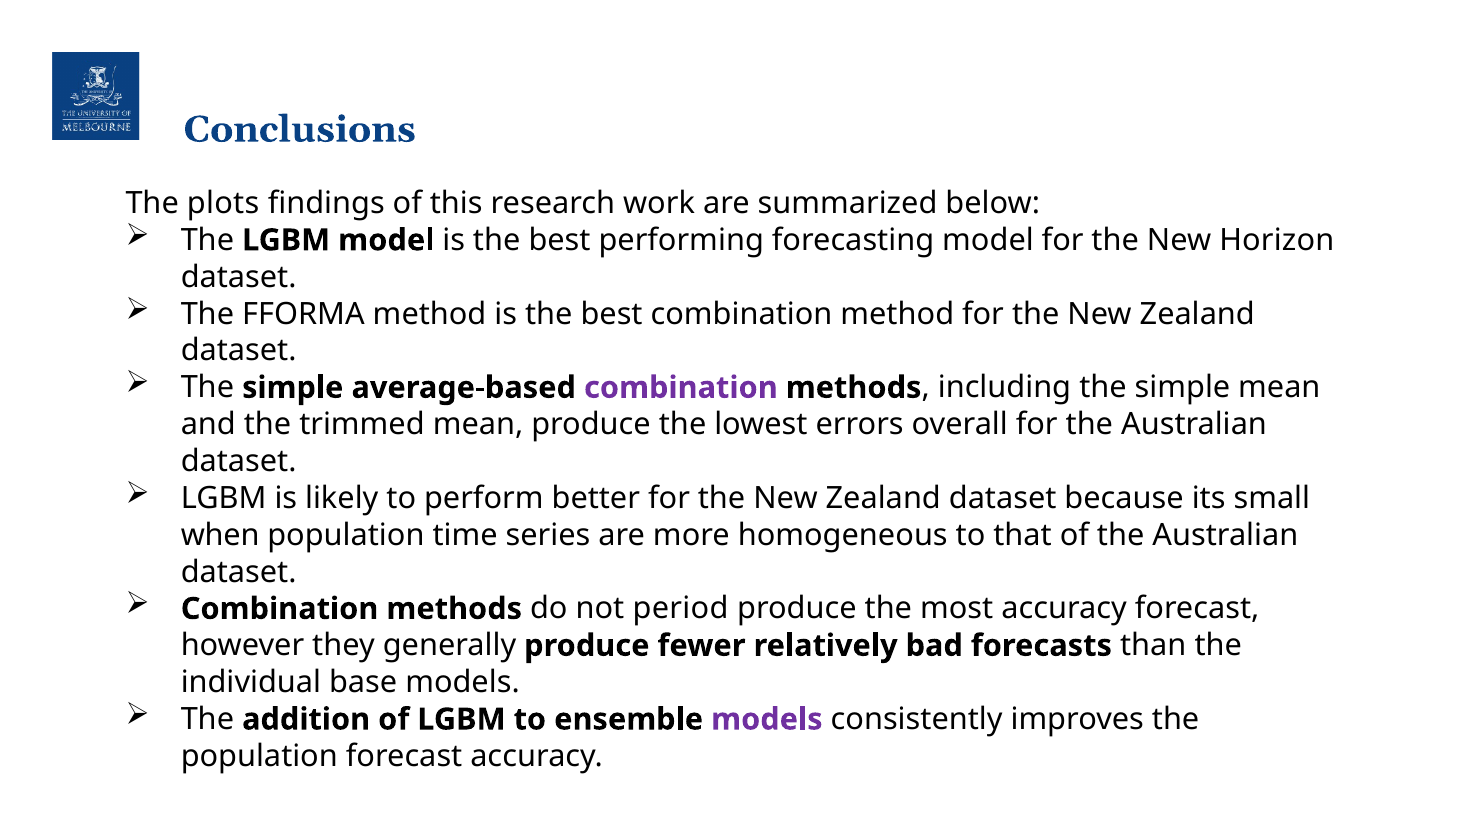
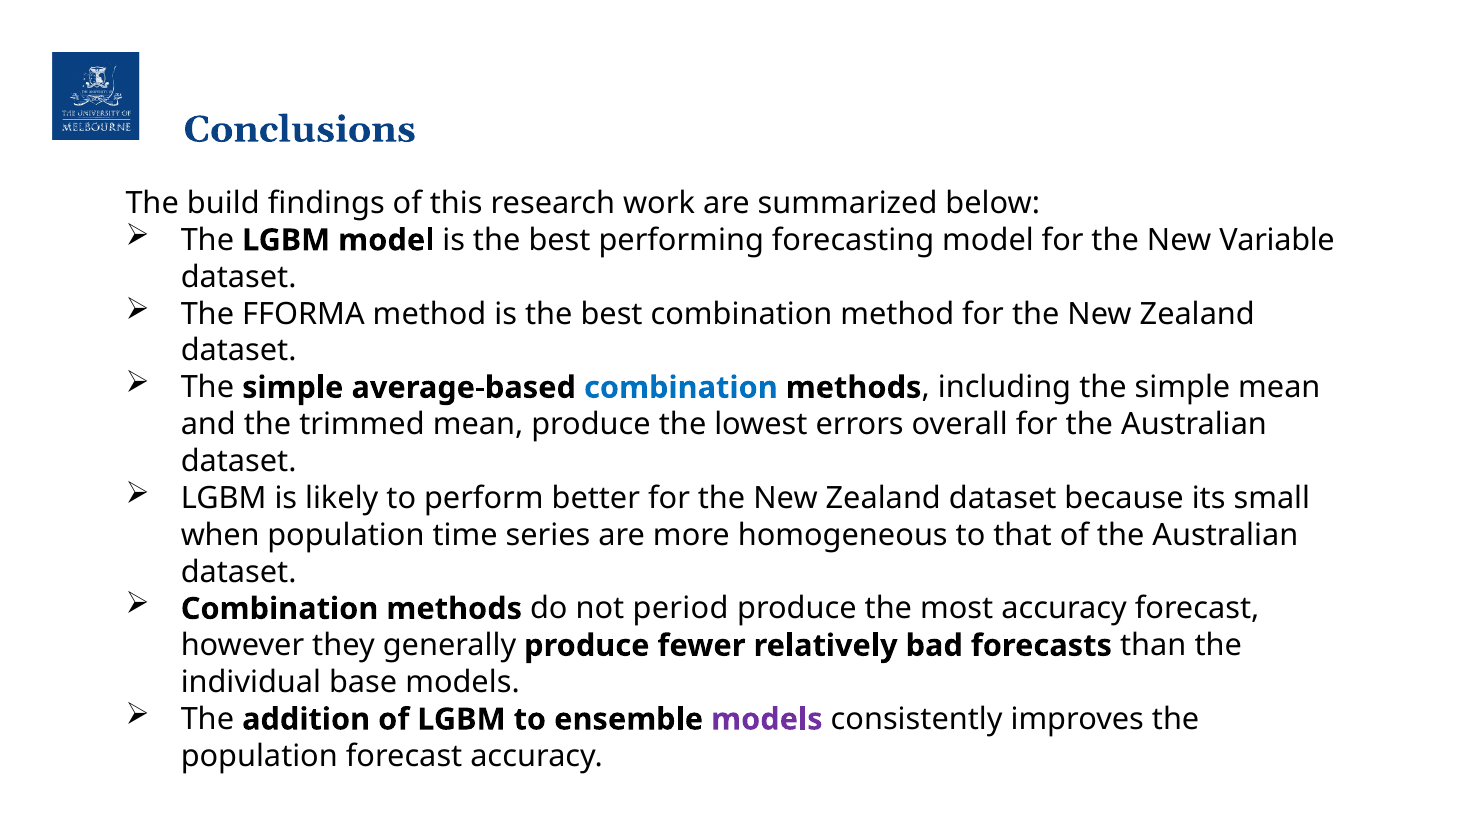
plots: plots -> build
Horizon: Horizon -> Variable
combination at (681, 387) colour: purple -> blue
